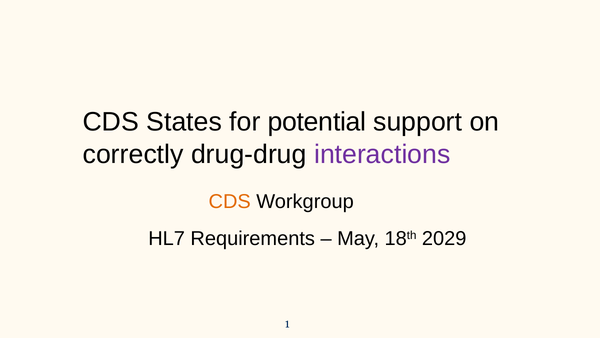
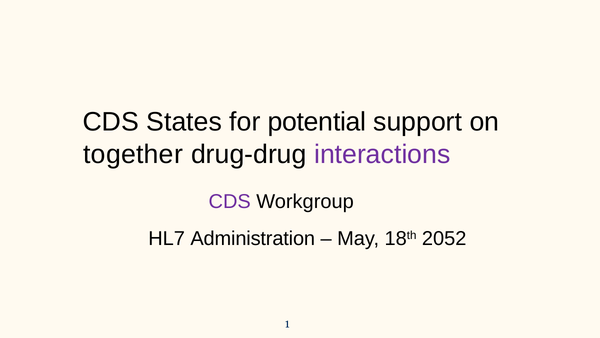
correctly: correctly -> together
CDS at (230, 201) colour: orange -> purple
Requirements: Requirements -> Administration
2029: 2029 -> 2052
